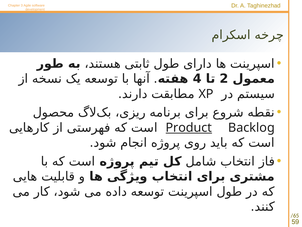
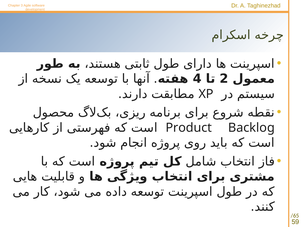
Product underline: present -> none
